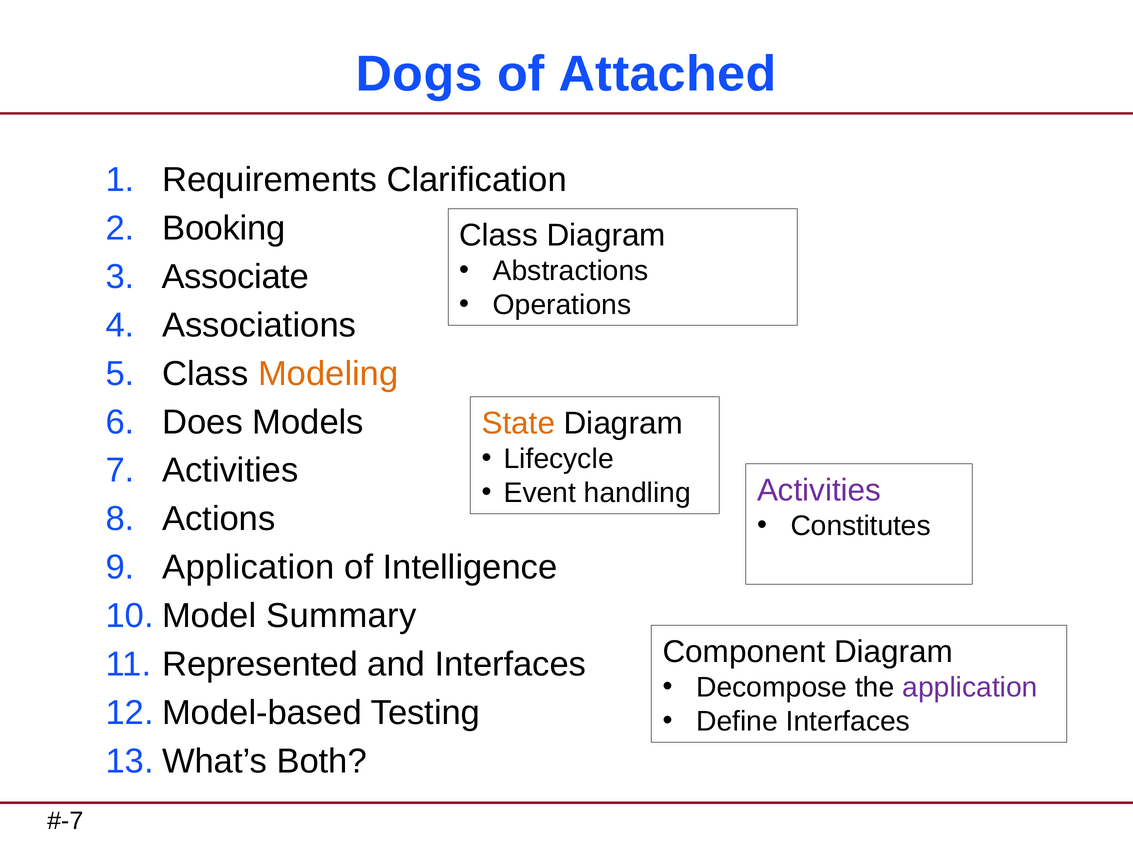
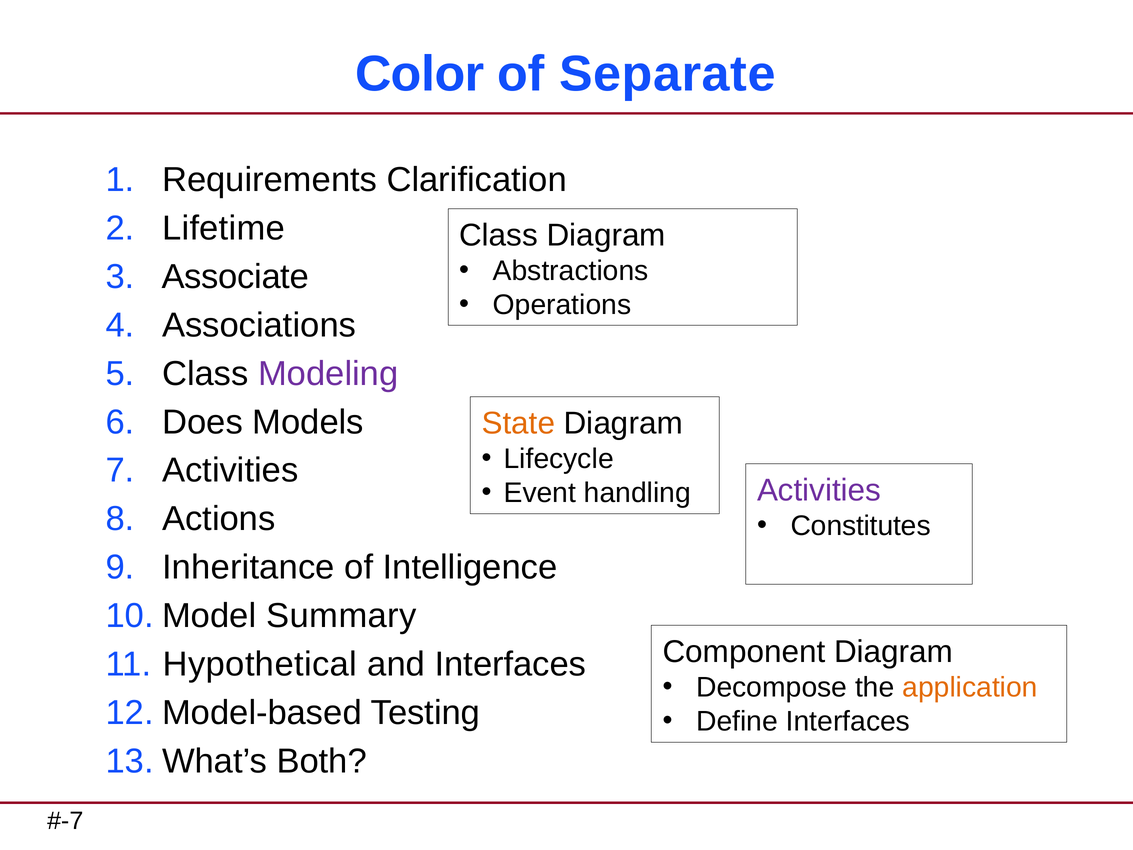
Dogs: Dogs -> Color
Attached: Attached -> Separate
Booking: Booking -> Lifetime
Modeling colour: orange -> purple
Application at (248, 567): Application -> Inheritance
Represented: Represented -> Hypothetical
application at (970, 687) colour: purple -> orange
